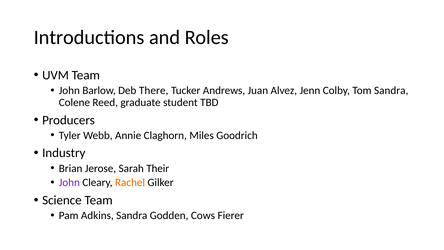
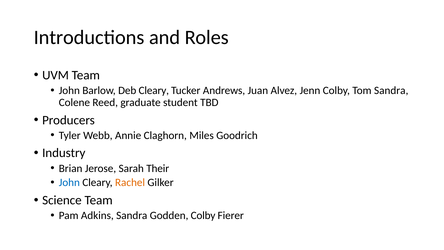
Deb There: There -> Cleary
John at (69, 182) colour: purple -> blue
Godden Cows: Cows -> Colby
